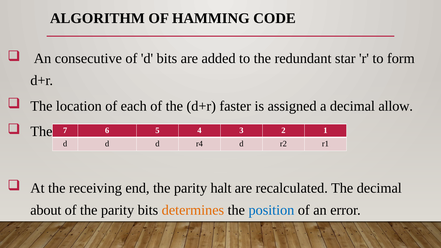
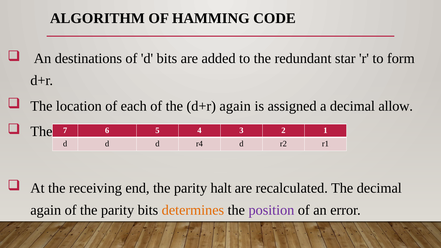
consecutive: consecutive -> destinations
d+r faster: faster -> again
about at (46, 210): about -> again
position colour: blue -> purple
